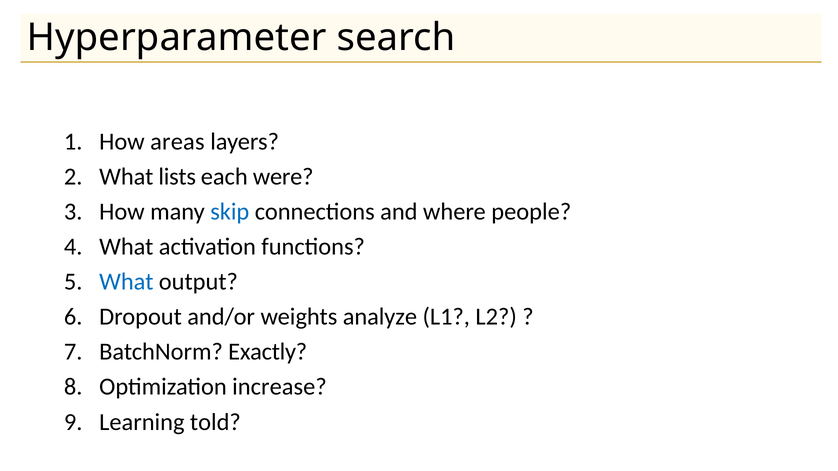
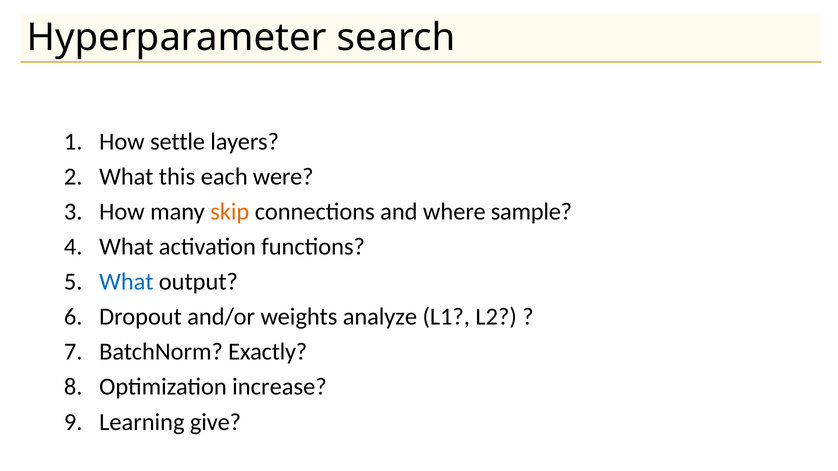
areas: areas -> settle
lists: lists -> this
skip colour: blue -> orange
people: people -> sample
told: told -> give
